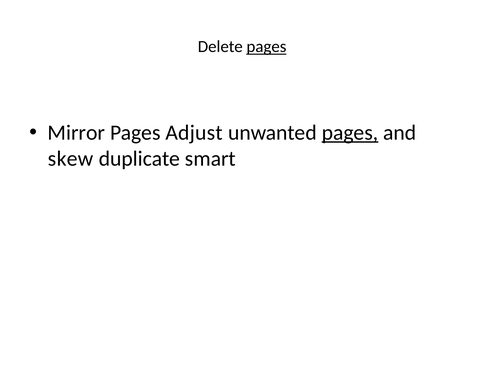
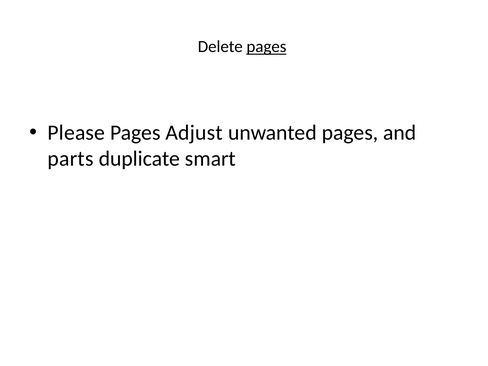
Mirror: Mirror -> Please
pages at (350, 133) underline: present -> none
skew: skew -> parts
